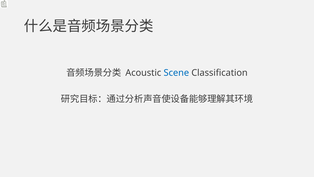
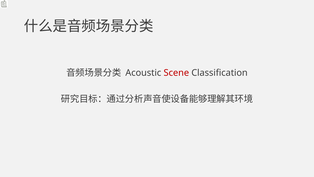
Scene colour: blue -> red
